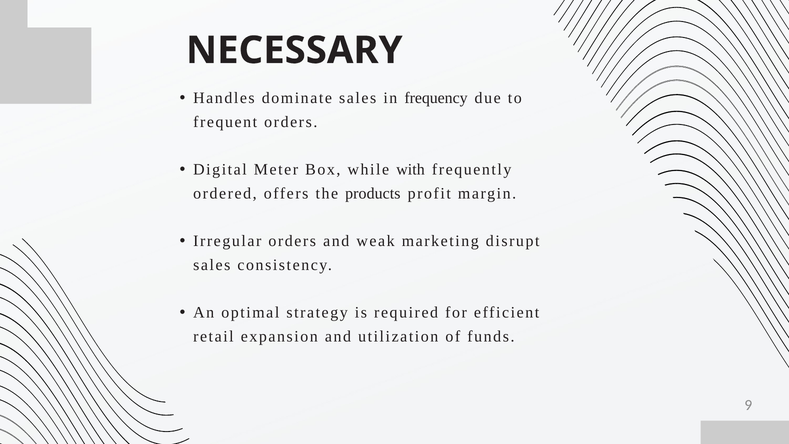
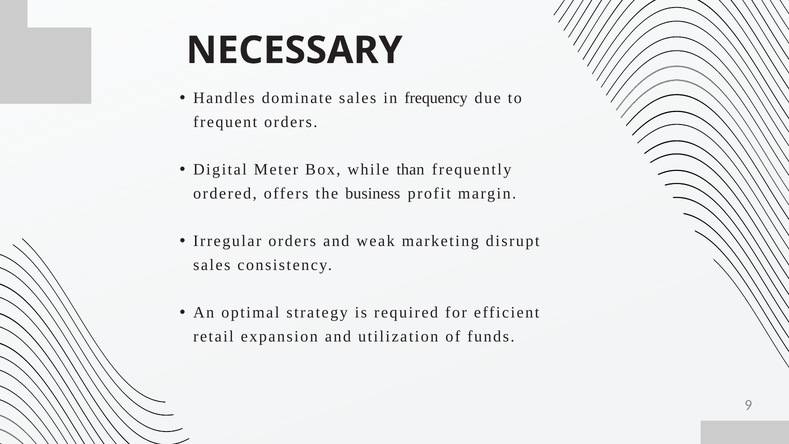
with: with -> than
products: products -> business
